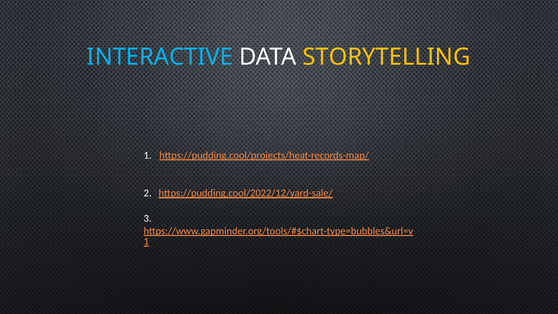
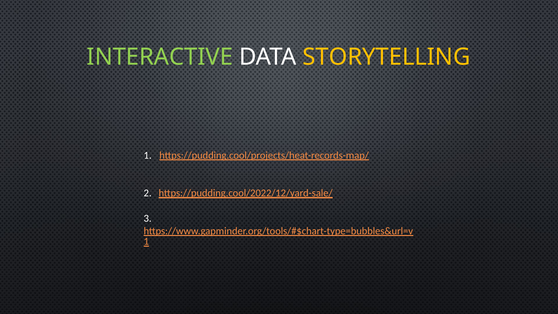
INTERACTIVE colour: light blue -> light green
